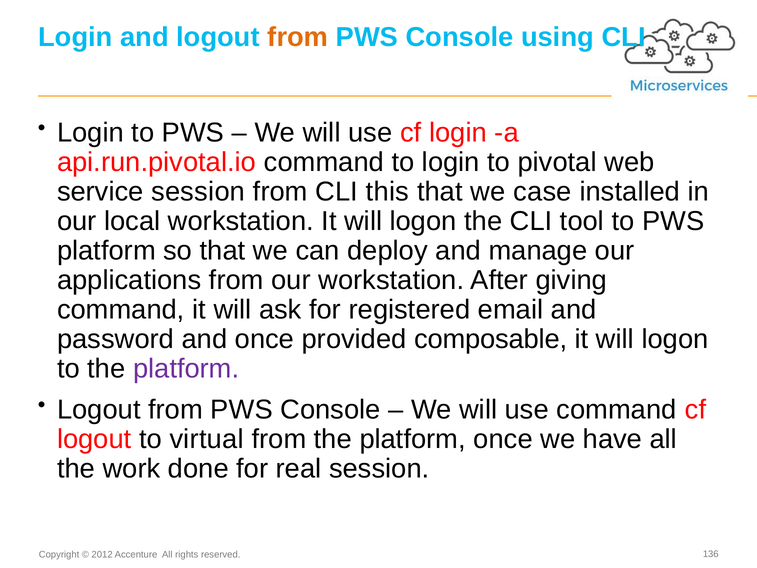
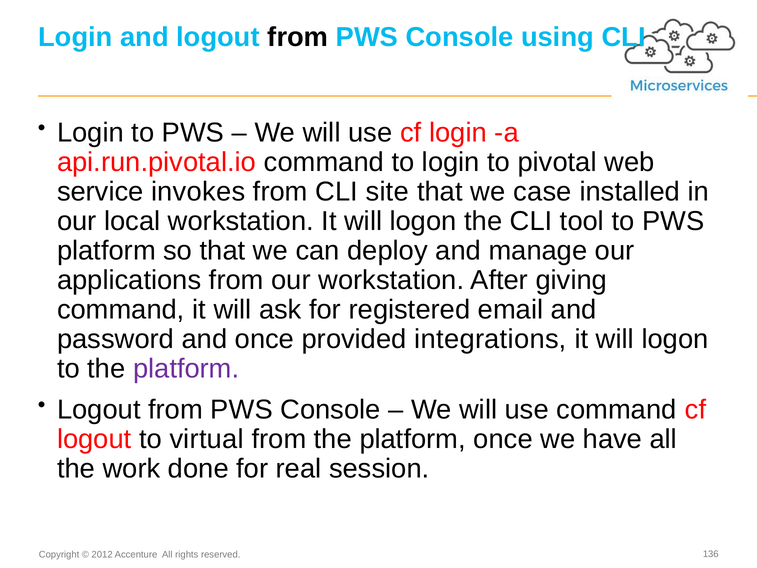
from at (298, 37) colour: orange -> black
service session: session -> invokes
this: this -> site
composable: composable -> integrations
